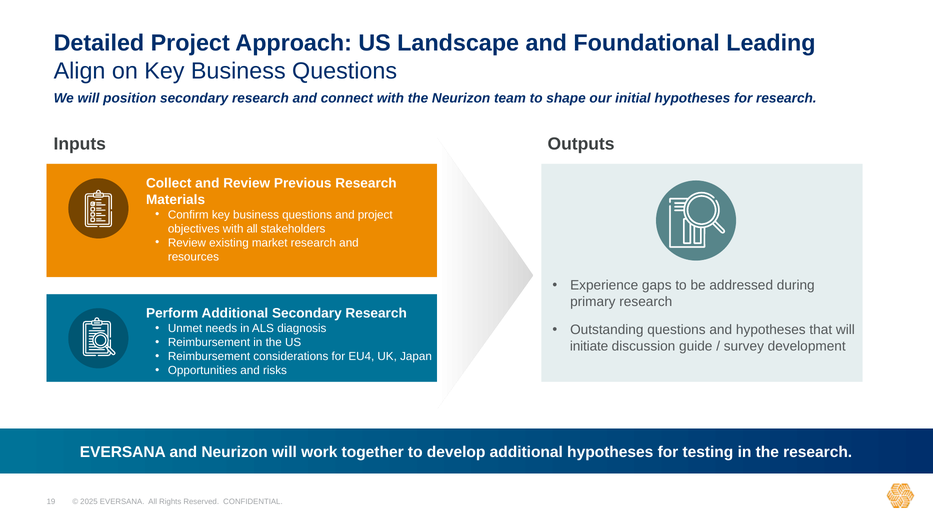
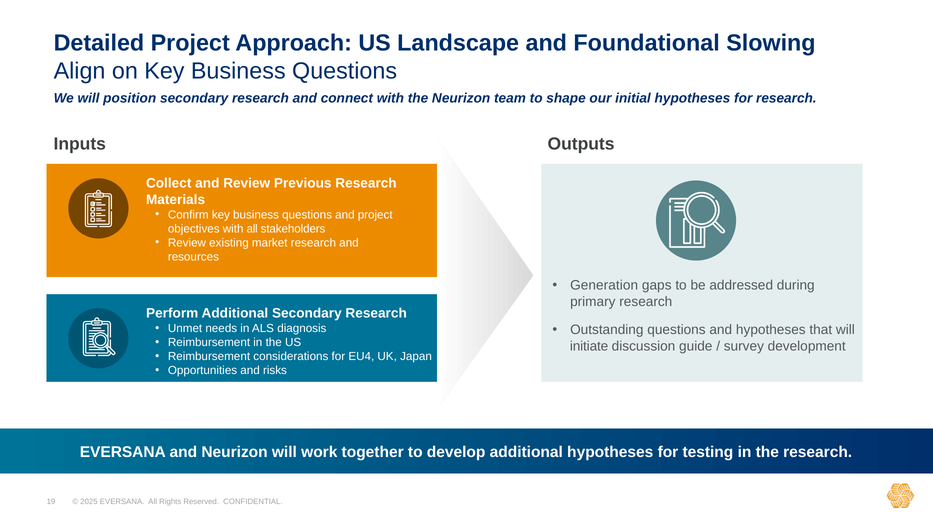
Leading: Leading -> Slowing
Experience: Experience -> Generation
